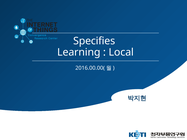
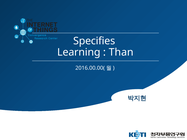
Local: Local -> Than
